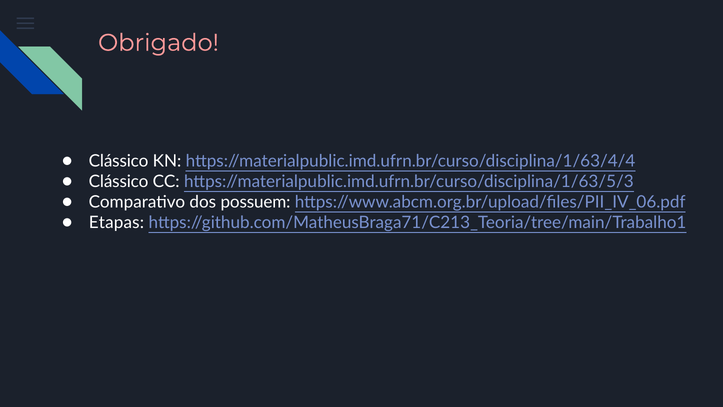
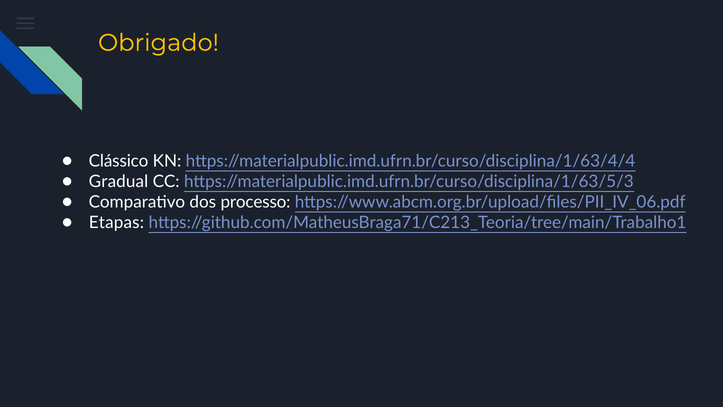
Obrigado colour: pink -> yellow
Clássico at (119, 181): Clássico -> Gradual
possuem: possuem -> processo
